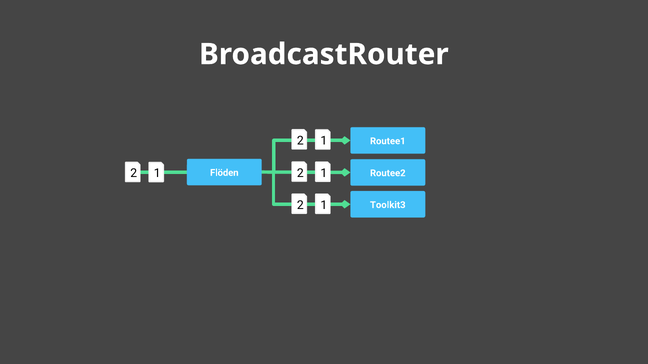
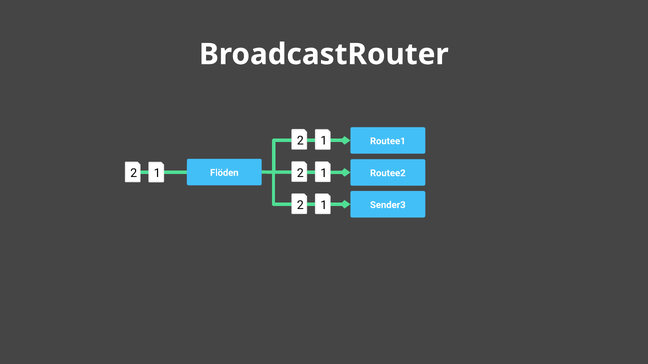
Toolkit3: Toolkit3 -> Sender3
